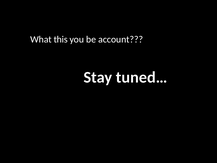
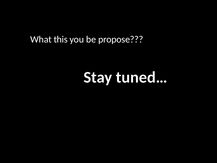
account: account -> propose
